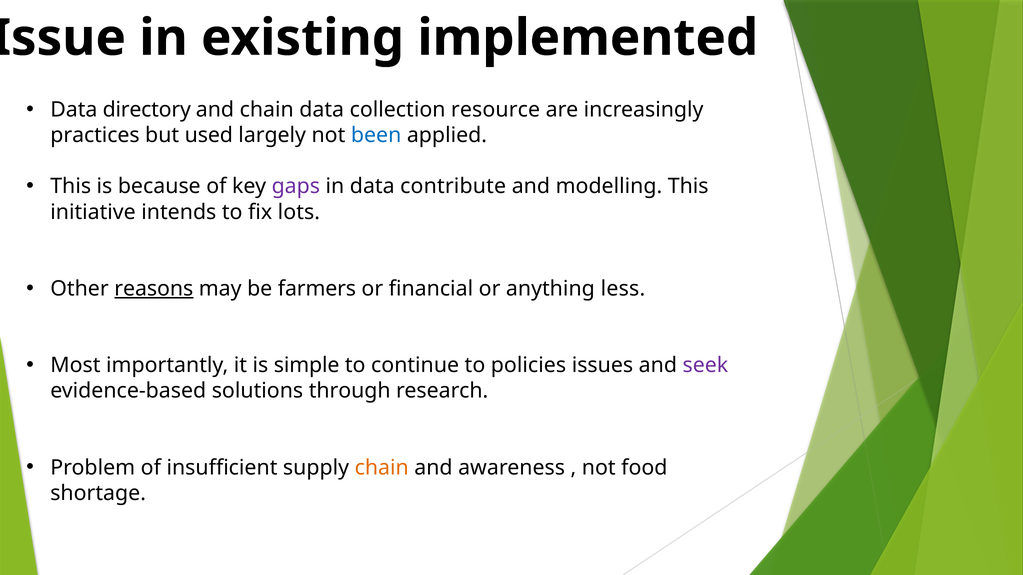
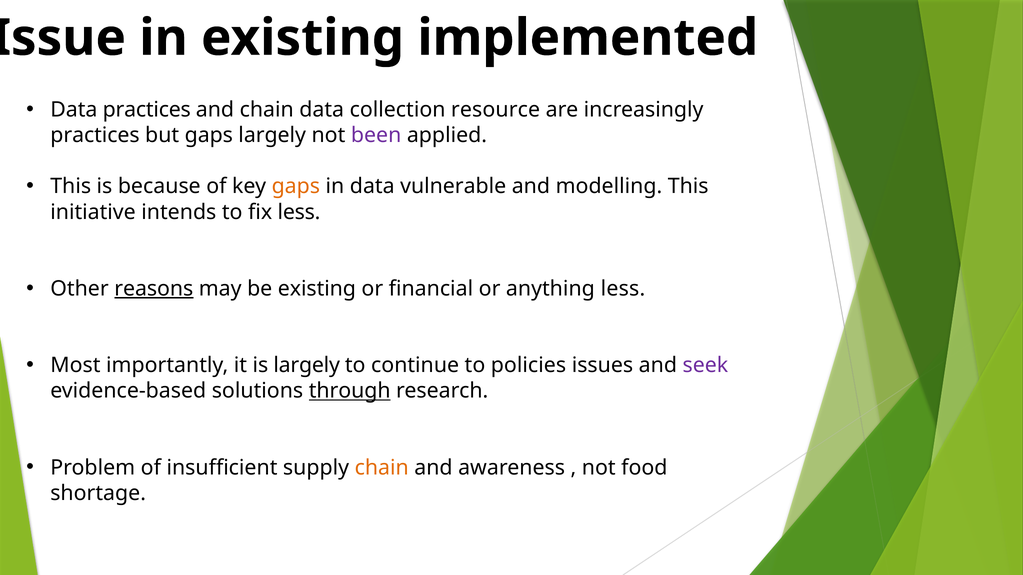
Data directory: directory -> practices
but used: used -> gaps
been colour: blue -> purple
gaps at (296, 187) colour: purple -> orange
contribute: contribute -> vulnerable
fix lots: lots -> less
be farmers: farmers -> existing
is simple: simple -> largely
through underline: none -> present
